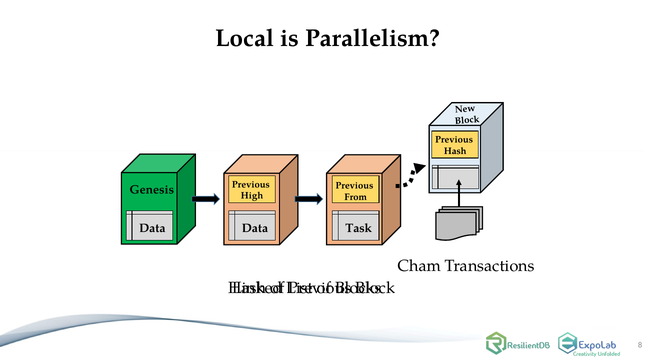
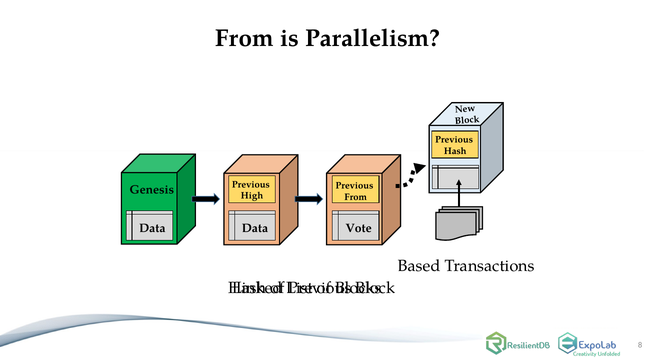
Local at (245, 38): Local -> From
Task: Task -> Vote
Cham: Cham -> Based
